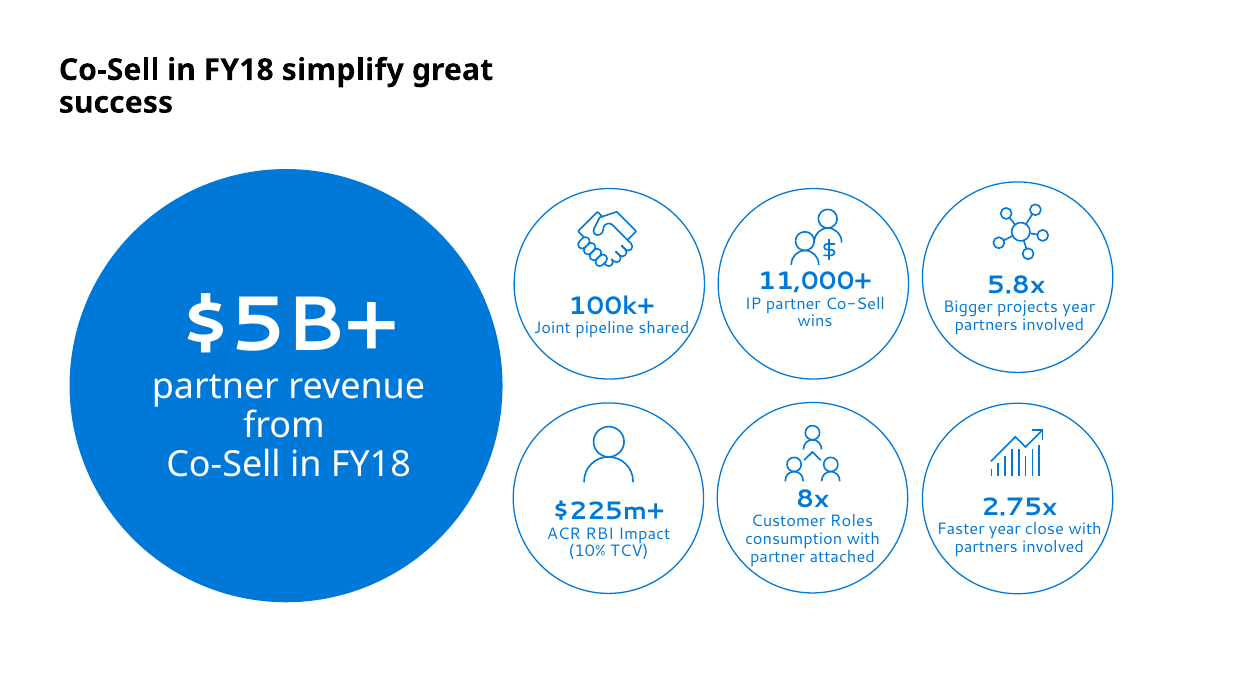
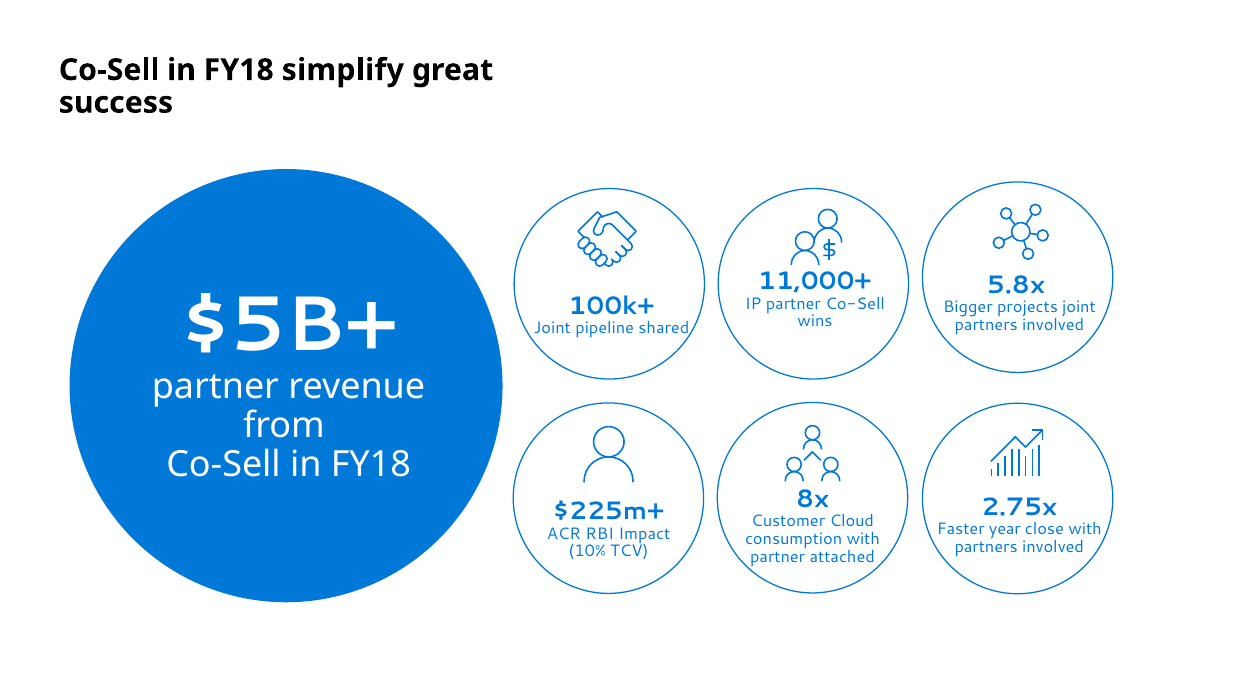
projects year: year -> joint
Roles: Roles -> Cloud
